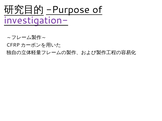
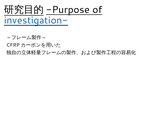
investigation- colour: purple -> blue
